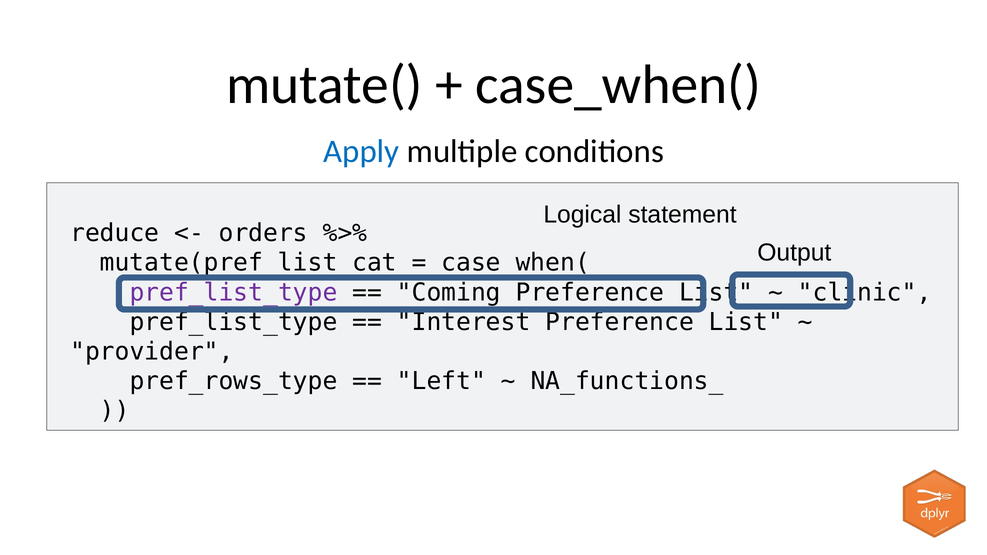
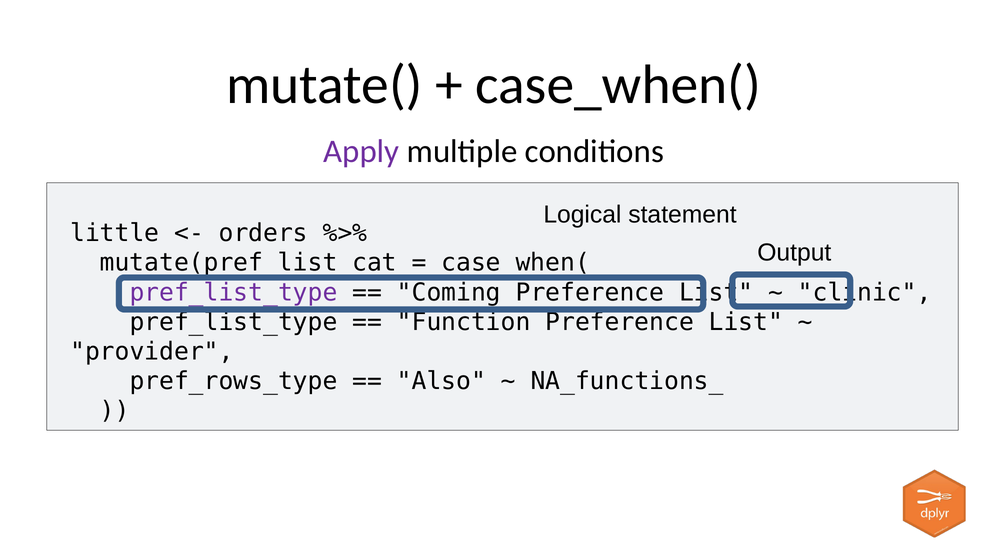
Apply colour: blue -> purple
reduce: reduce -> little
Interest: Interest -> Function
Left: Left -> Also
